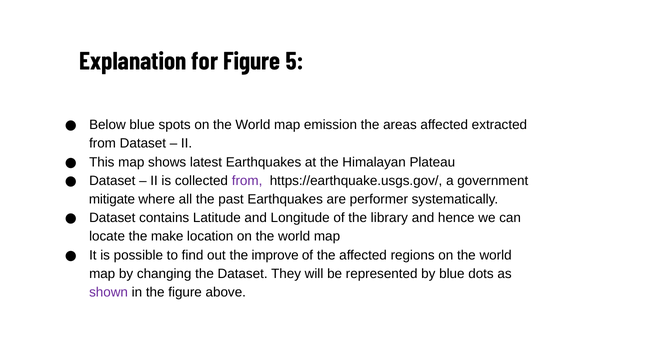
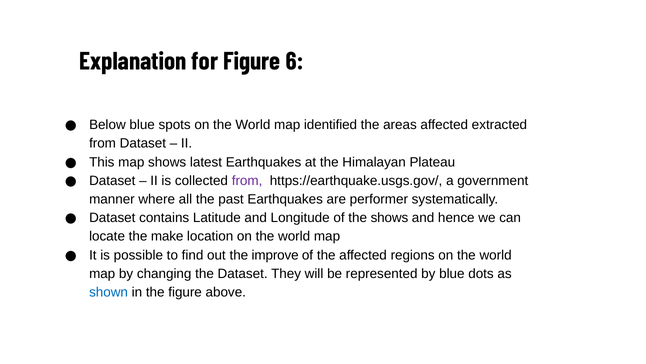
5: 5 -> 6
emission: emission -> identified
mitigate: mitigate -> manner
the library: library -> shows
shown colour: purple -> blue
